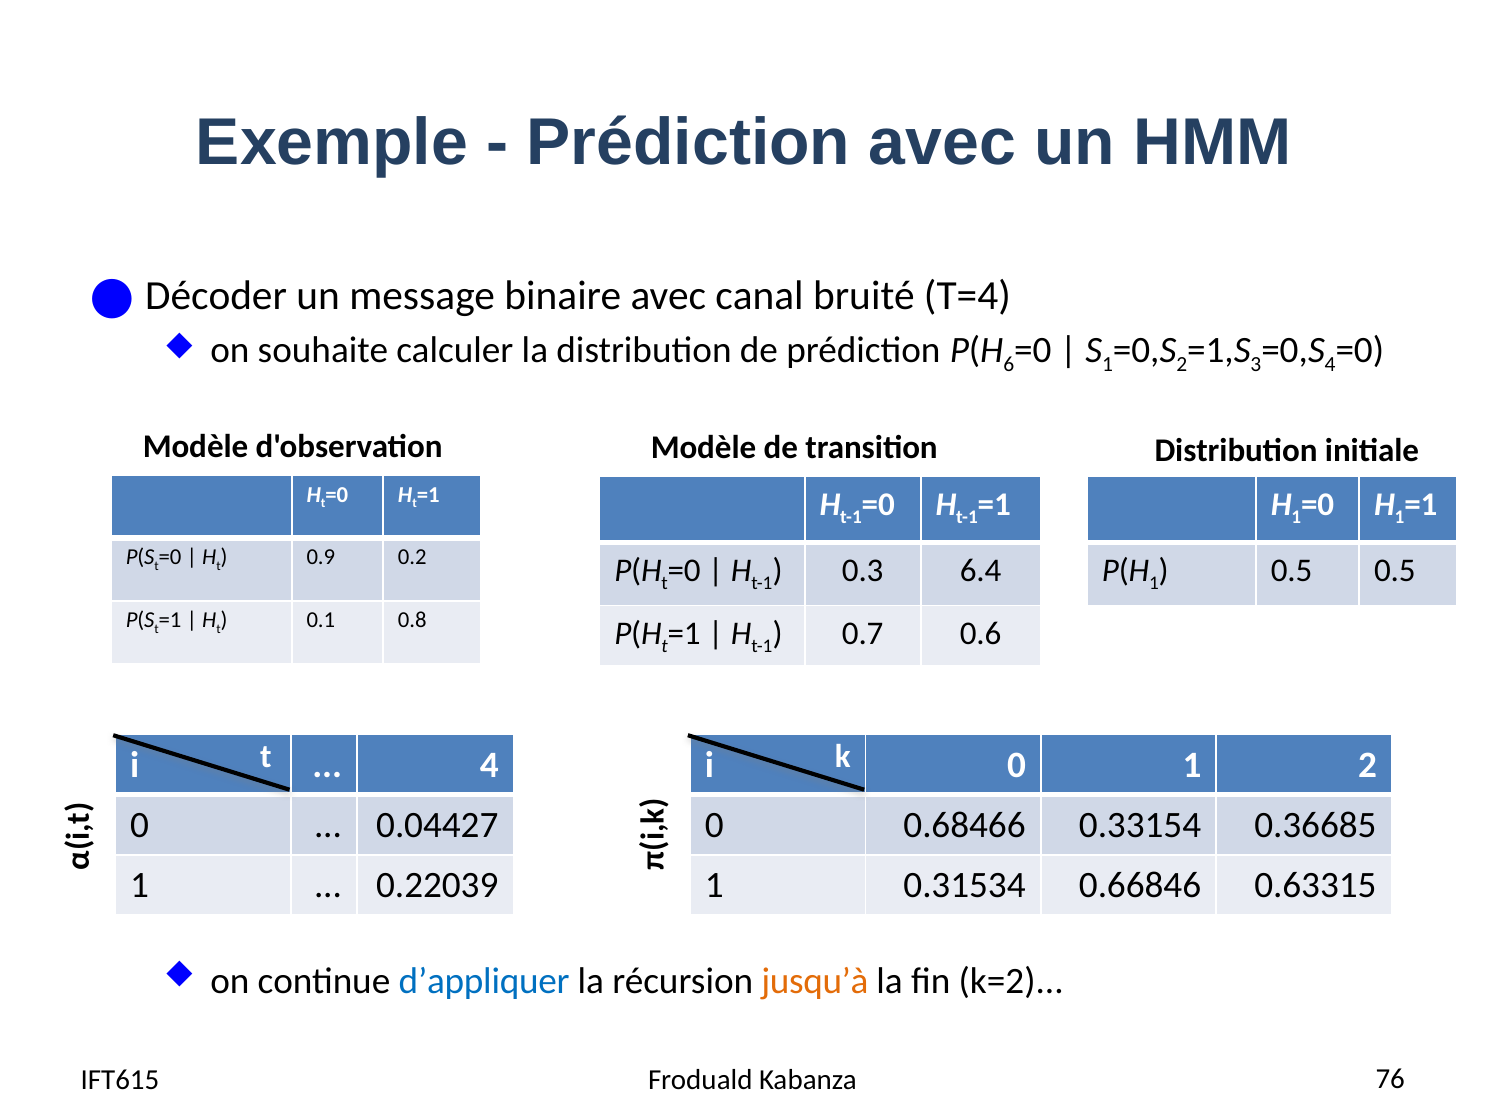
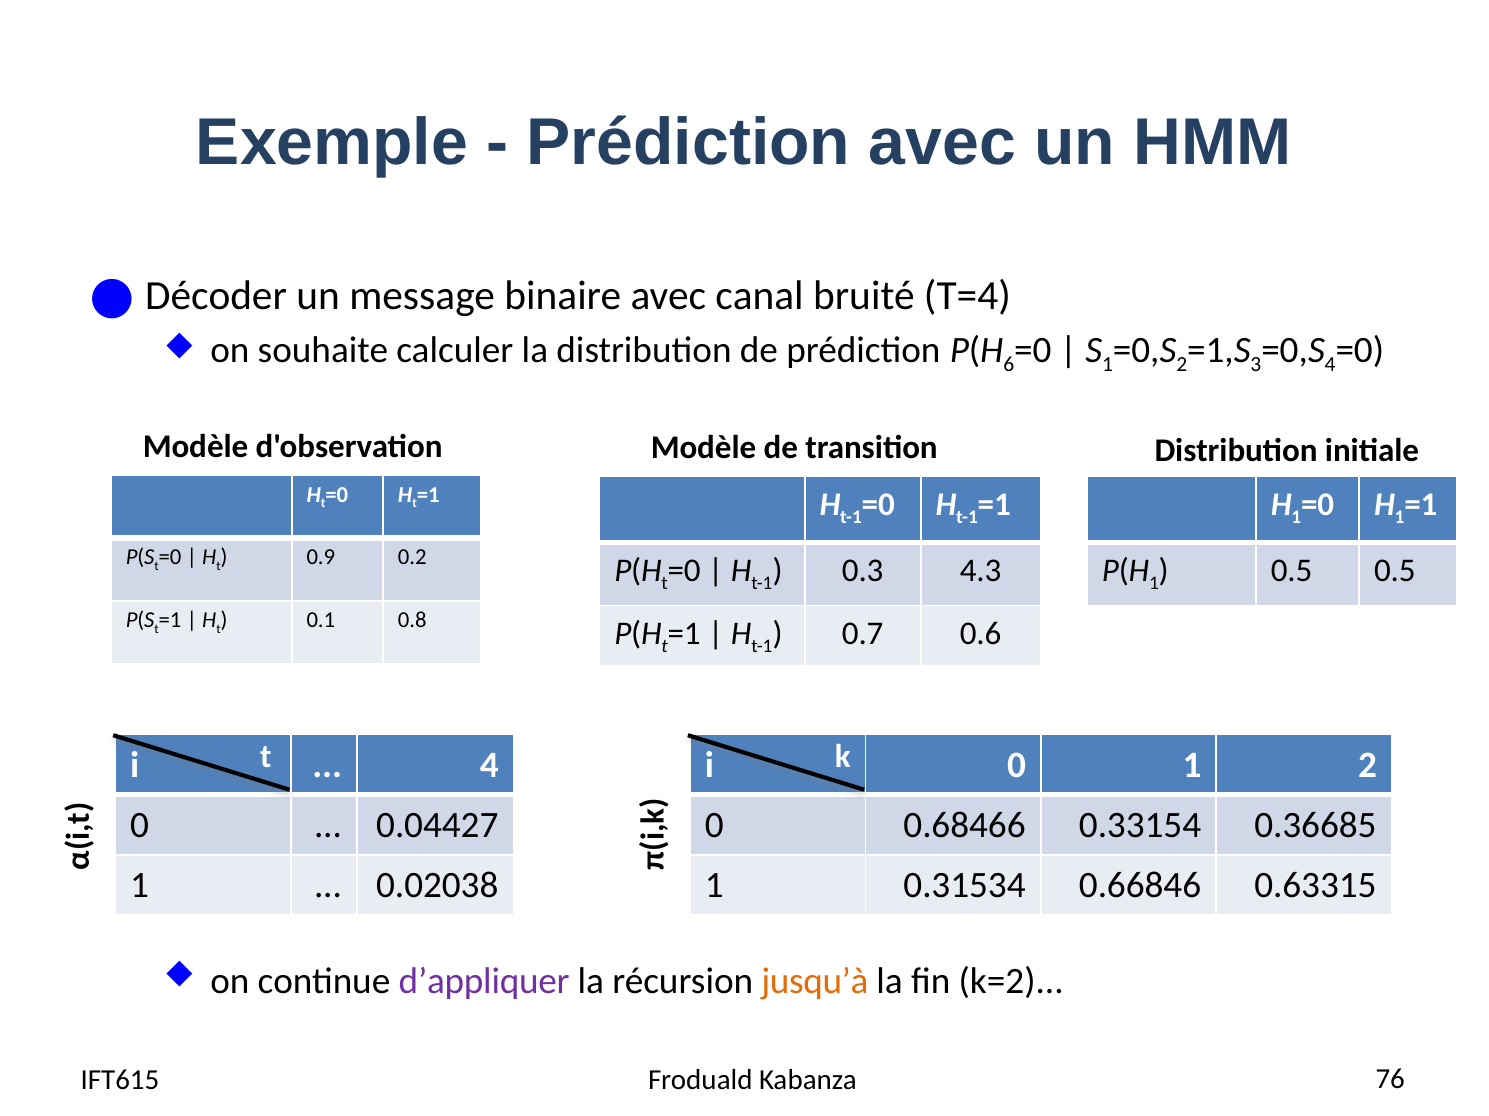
6.4: 6.4 -> 4.3
0.22039: 0.22039 -> 0.02038
d’appliquer colour: blue -> purple
